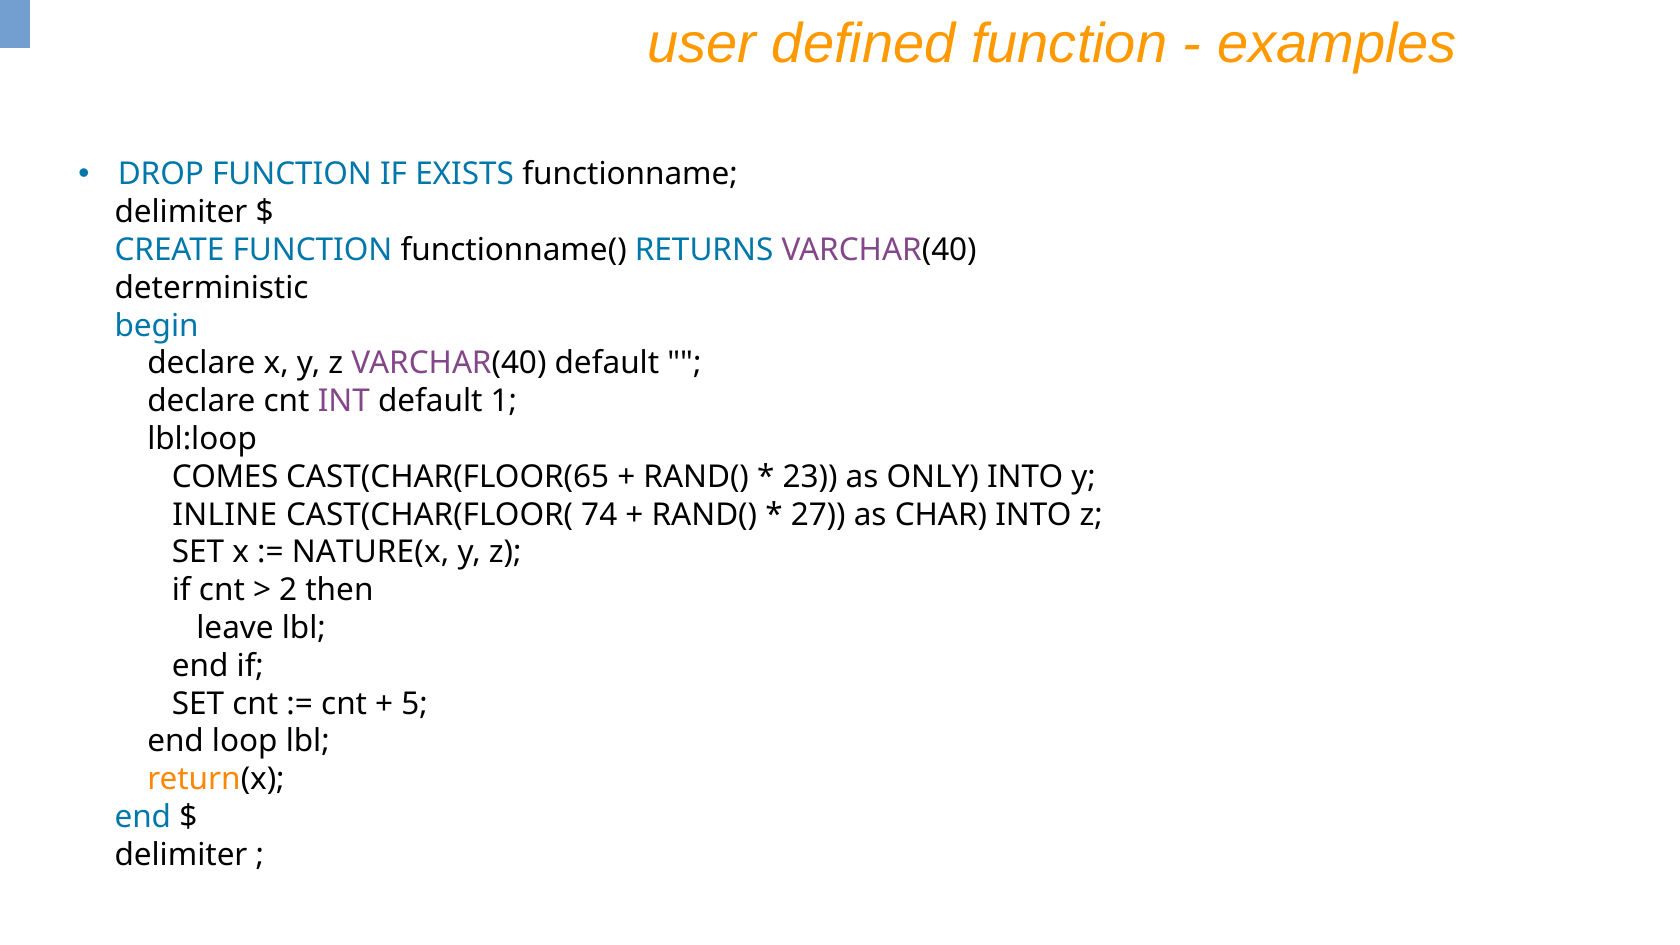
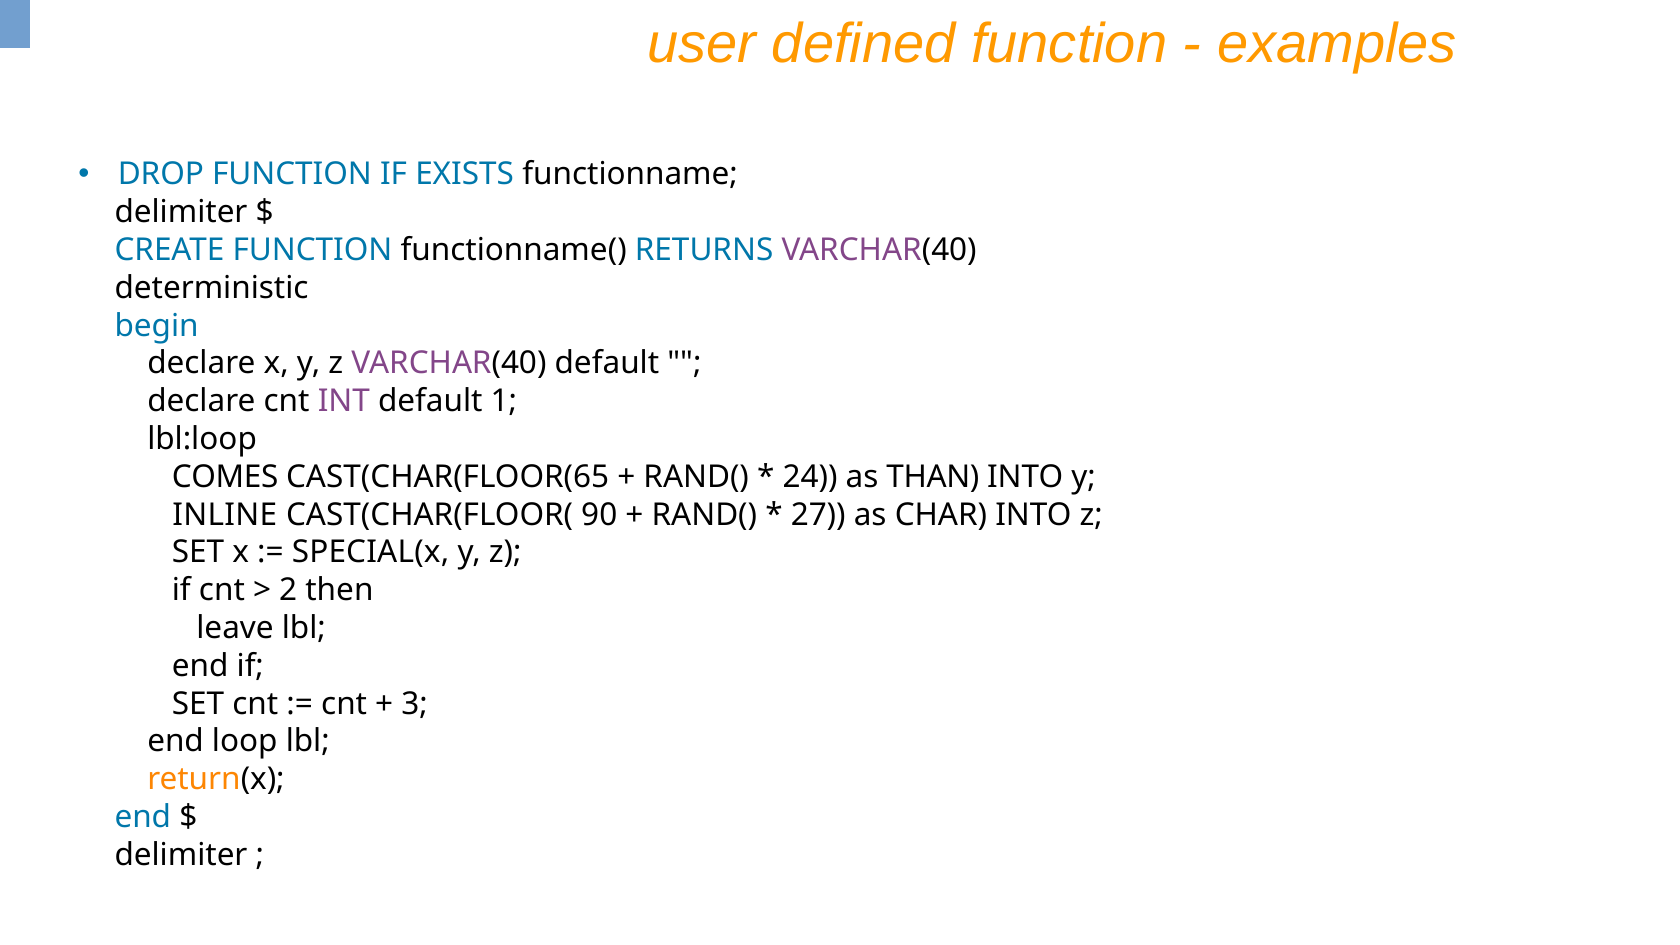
23: 23 -> 24
ONLY: ONLY -> THAN
74: 74 -> 90
NATURE(x: NATURE(x -> SPECIAL(x
5: 5 -> 3
